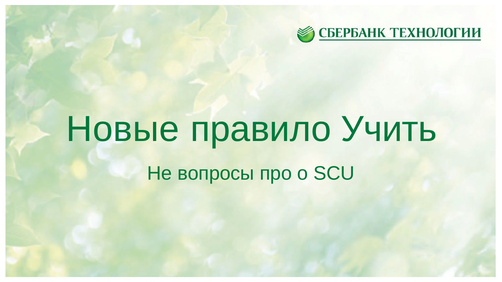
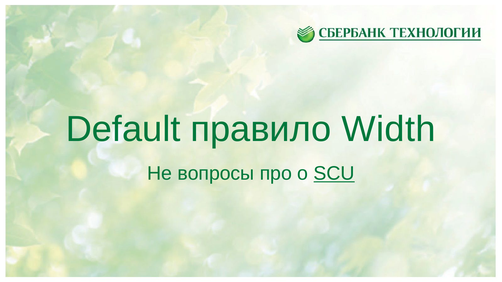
Новые: Новые -> Default
Учить: Учить -> Width
SCU underline: none -> present
